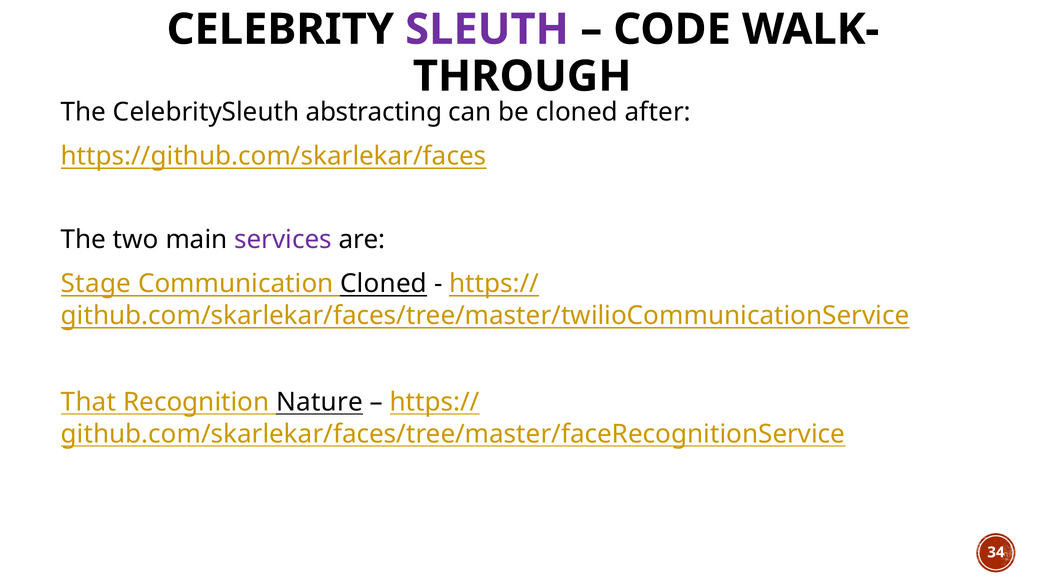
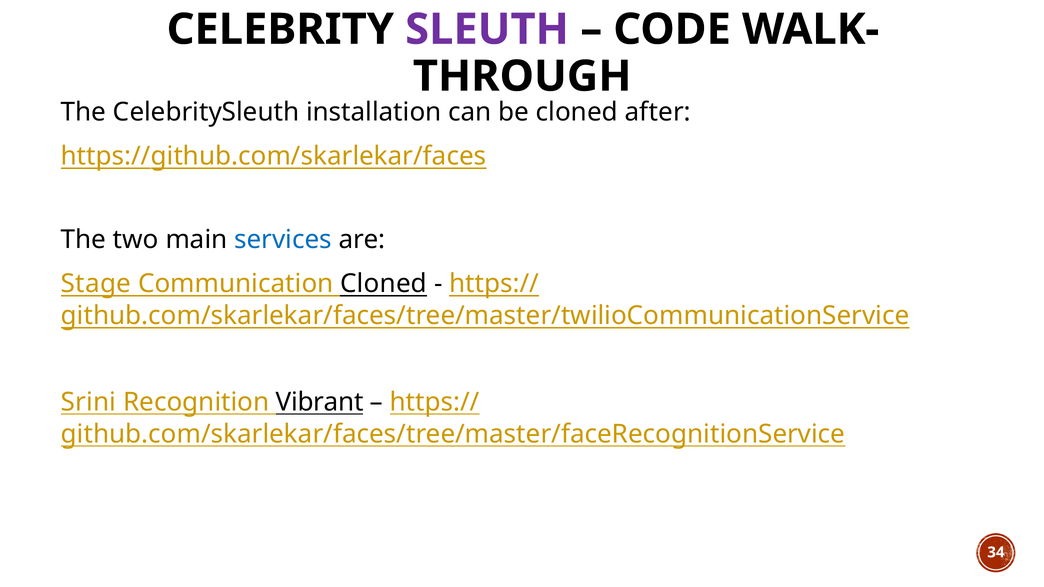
abstracting: abstracting -> installation
services colour: purple -> blue
That: That -> Srini
Nature: Nature -> Vibrant
